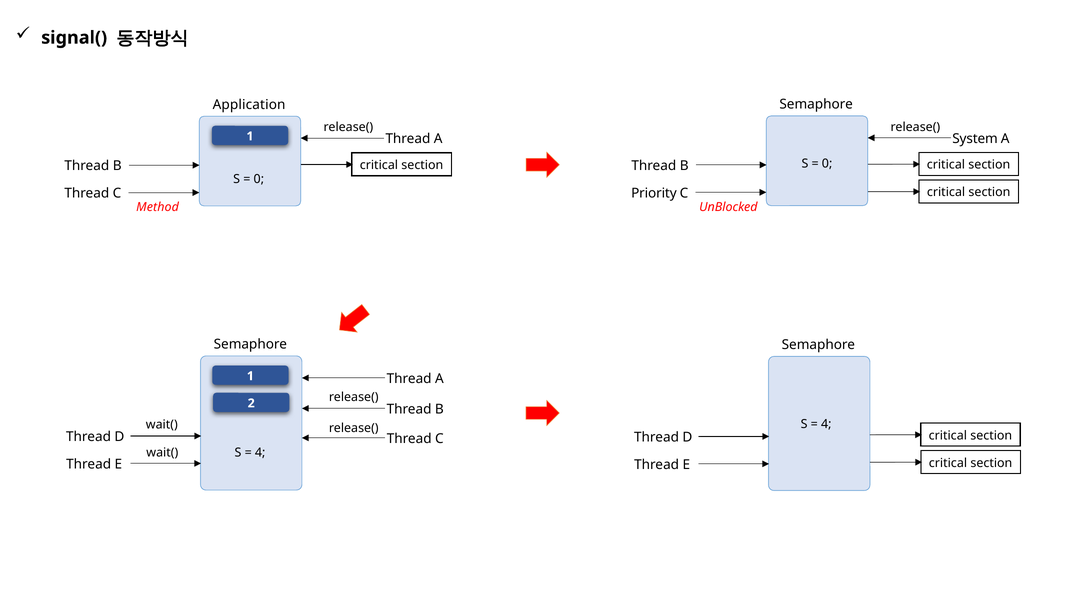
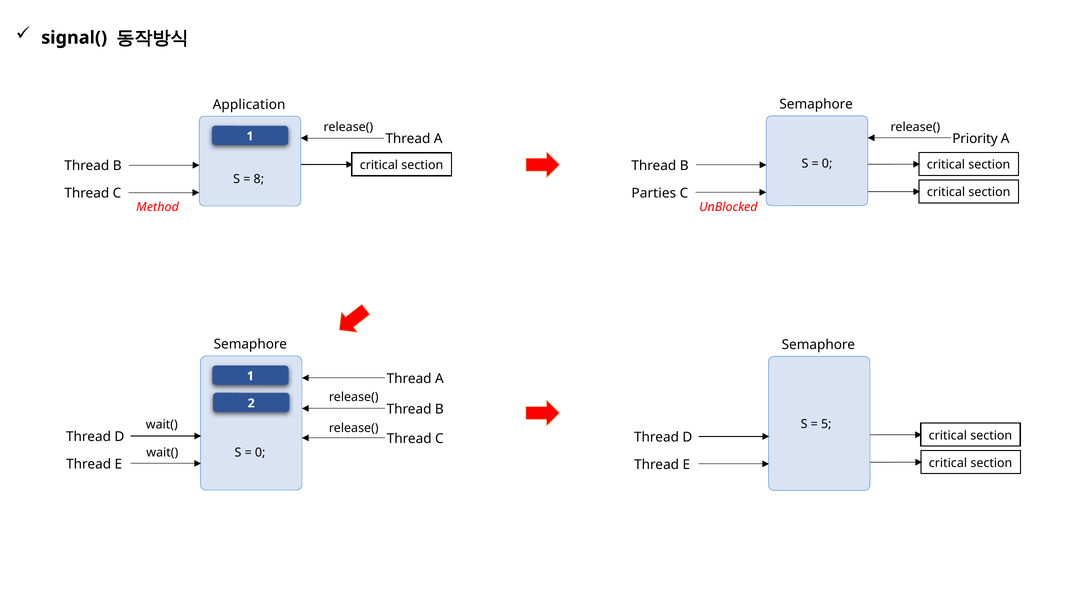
System: System -> Priority
0 at (259, 179): 0 -> 8
Priority: Priority -> Parties
4 at (826, 424): 4 -> 5
4 at (260, 452): 4 -> 0
